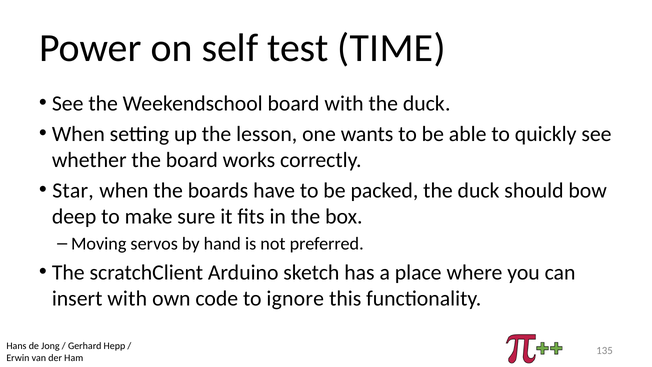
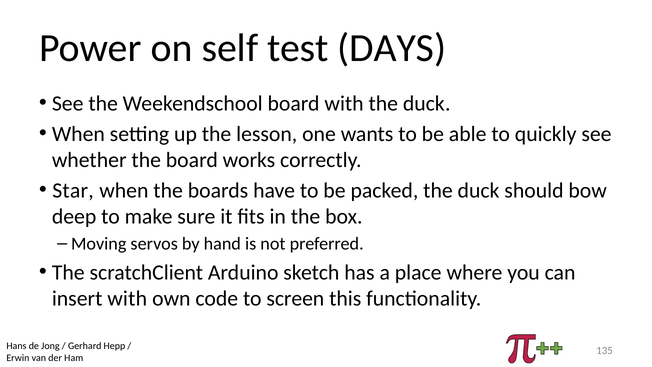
TIME: TIME -> DAYS
ignore: ignore -> screen
